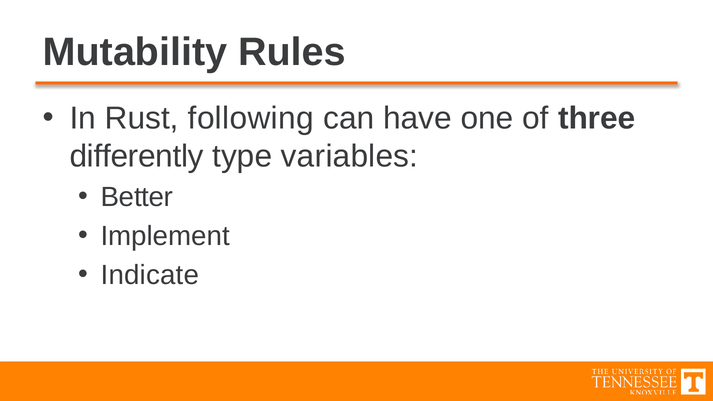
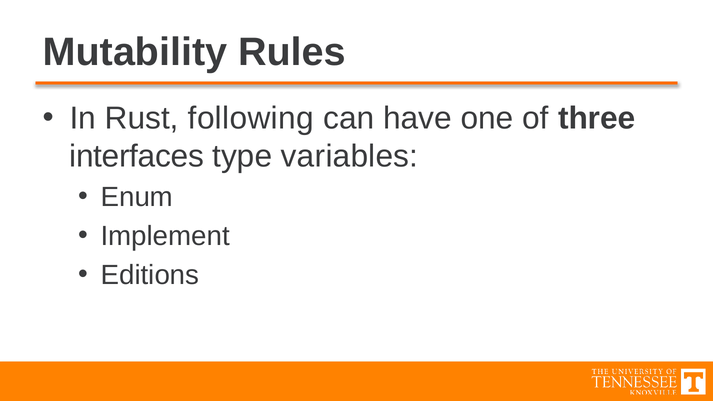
differently: differently -> interfaces
Better: Better -> Enum
Indicate: Indicate -> Editions
